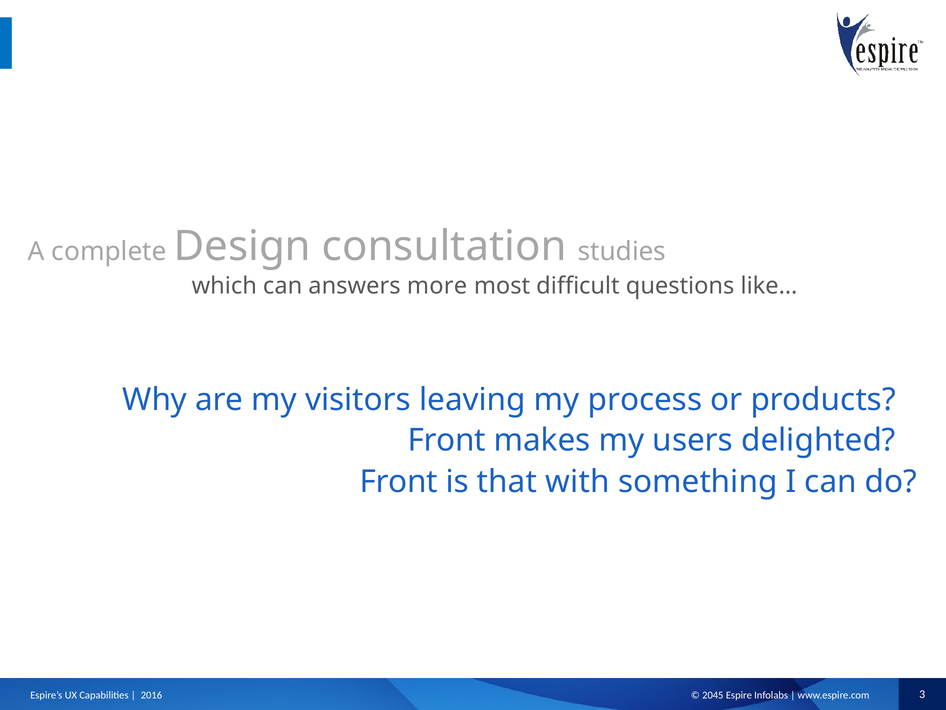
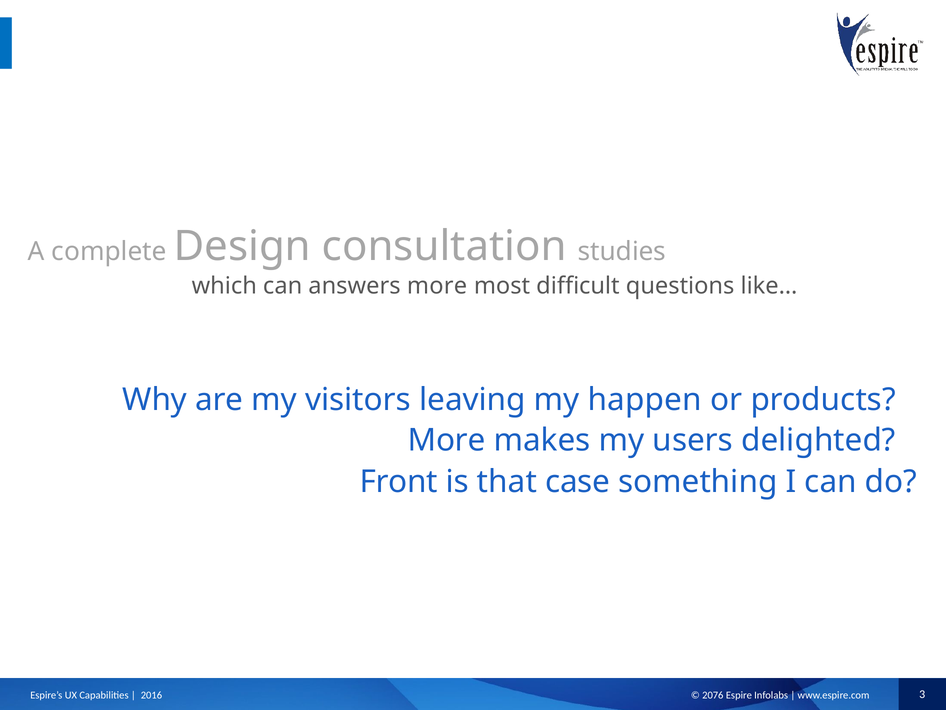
process: process -> happen
Front at (447, 440): Front -> More
with: with -> case
2045: 2045 -> 2076
